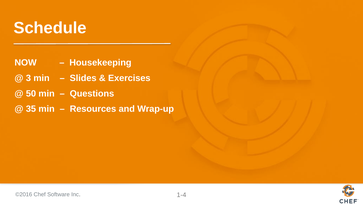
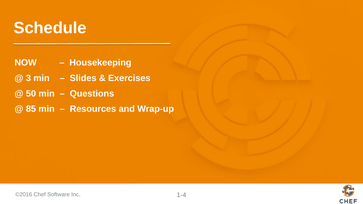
35: 35 -> 85
